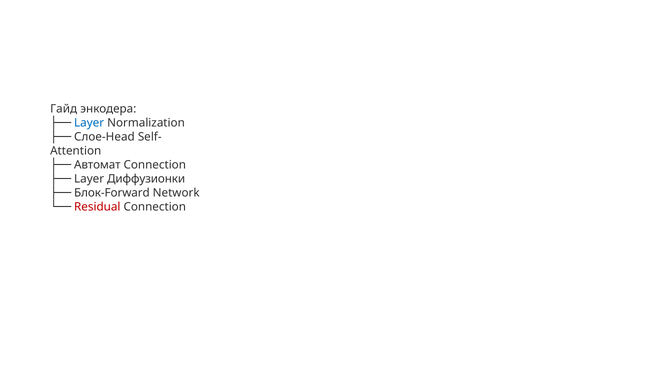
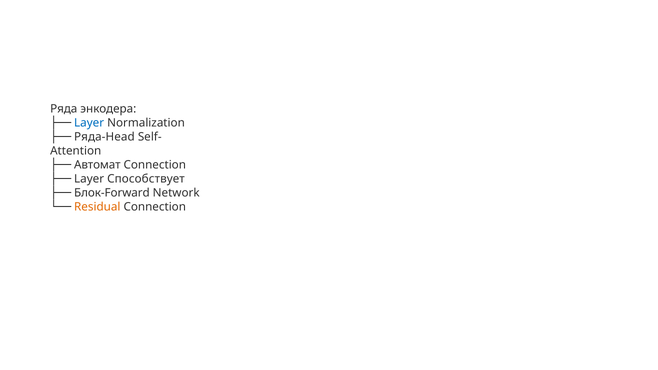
Гайд: Гайд -> Ряда
Слое-Head: Слое-Head -> Ряда-Head
Диффузионки: Диффузионки -> Способствует
Residual colour: red -> orange
